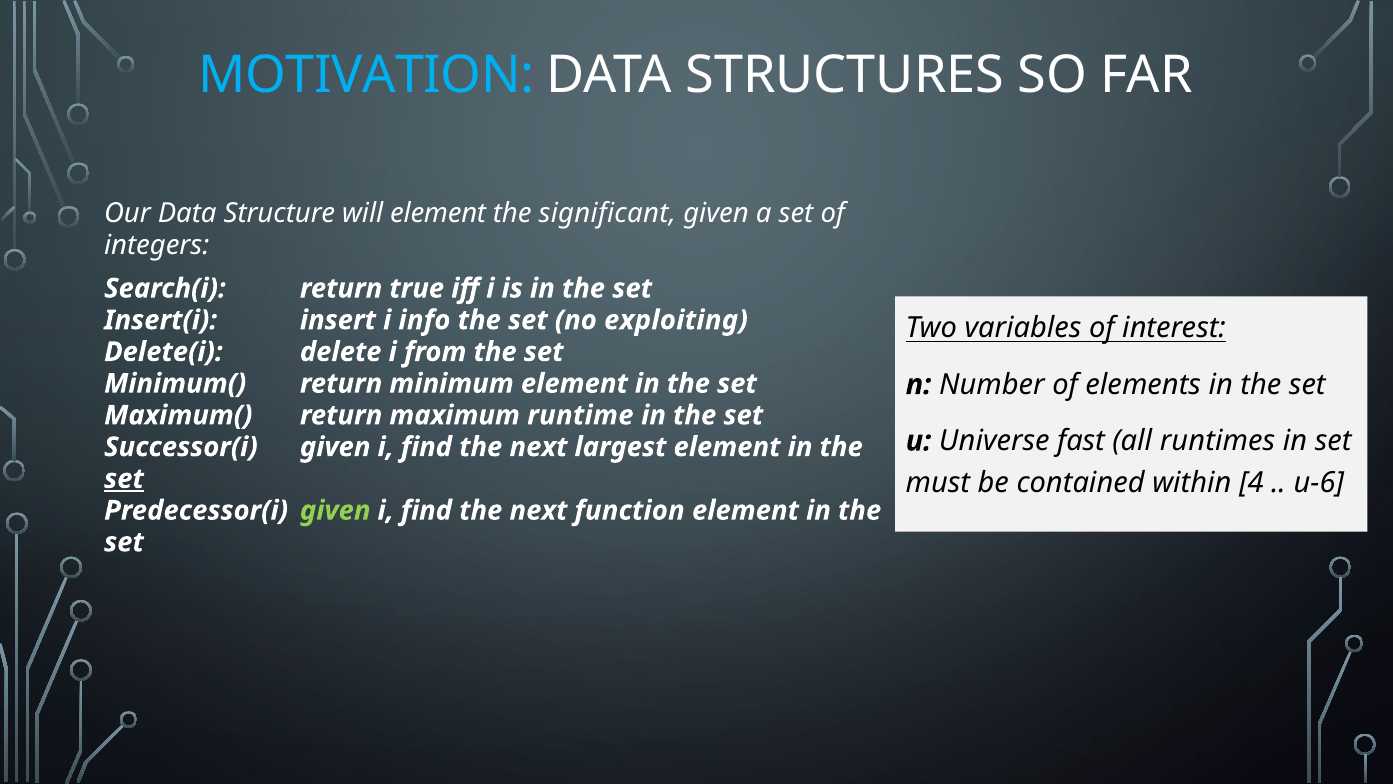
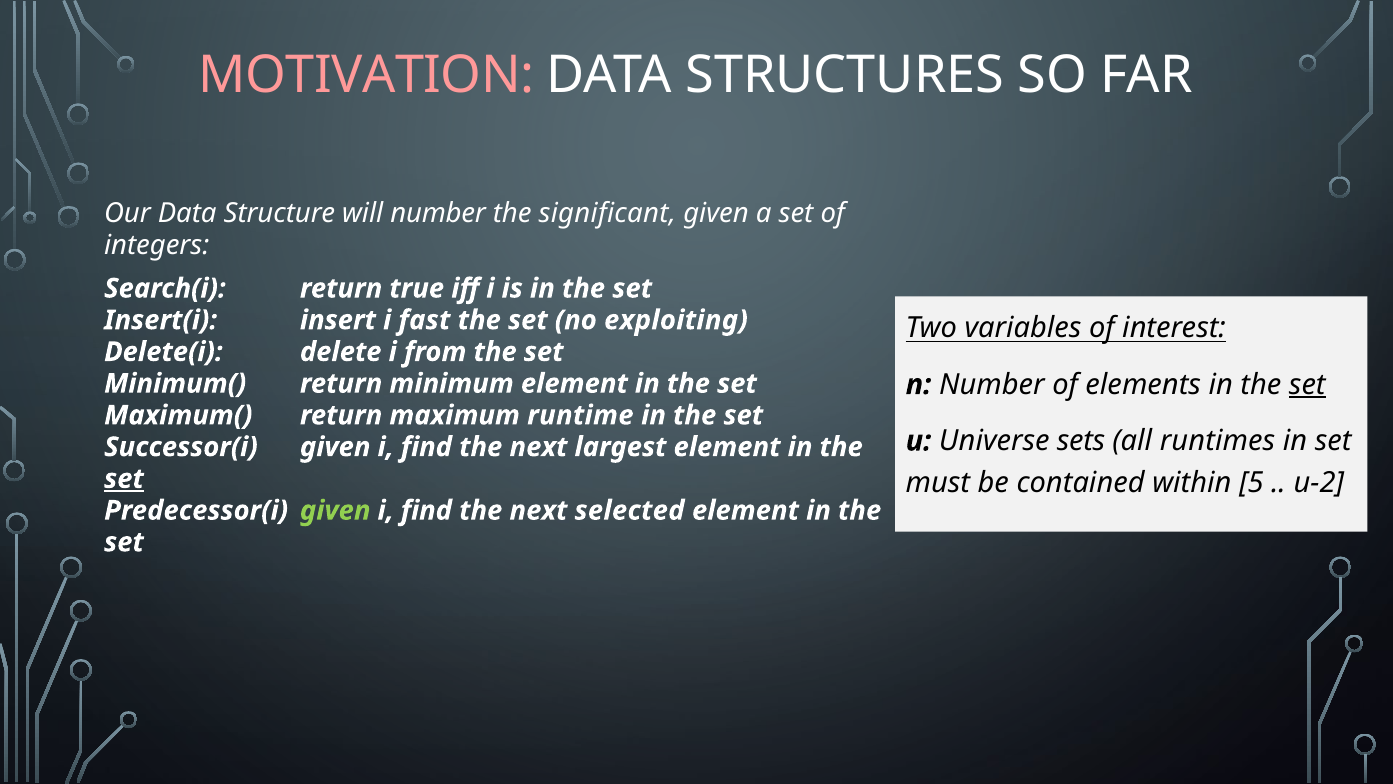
MOTIVATION colour: light blue -> pink
will element: element -> number
info: info -> fast
set at (1307, 384) underline: none -> present
fast: fast -> sets
4: 4 -> 5
u-6: u-6 -> u-2
function: function -> selected
